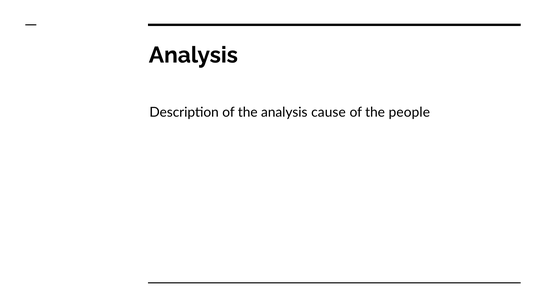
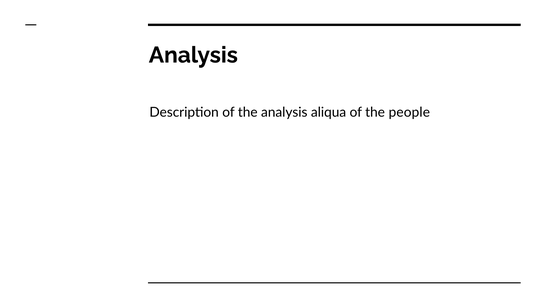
cause: cause -> aliqua
